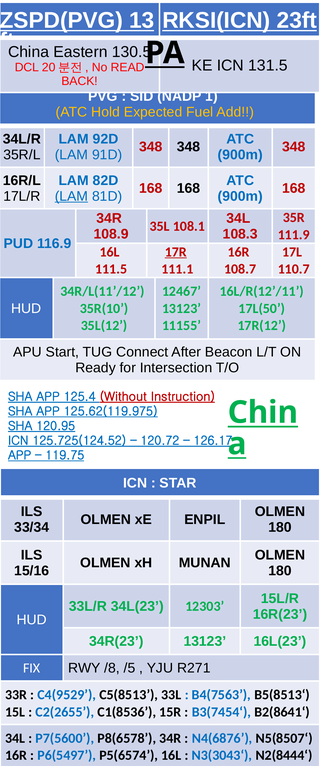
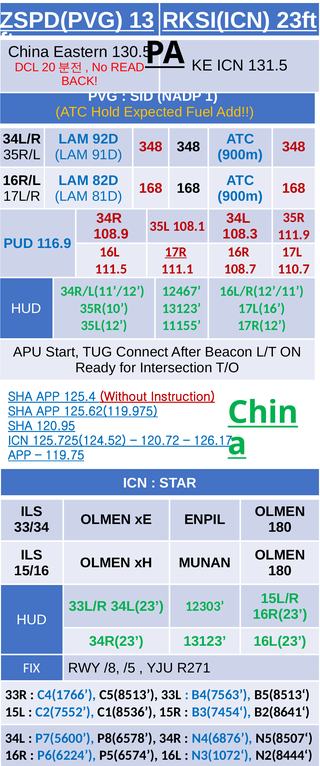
LAM at (71, 196) underline: present -> none
17L(50: 17L(50 -> 17L(16
C4(9529: C4(9529 -> C4(1766
C2(2655: C2(2655 -> C2(7552
P6(5497: P6(5497 -> P6(6224
N3(3043‘: N3(3043‘ -> N3(1072‘
